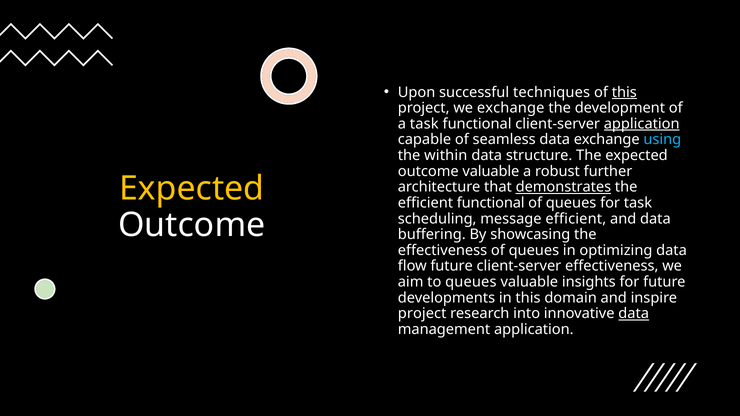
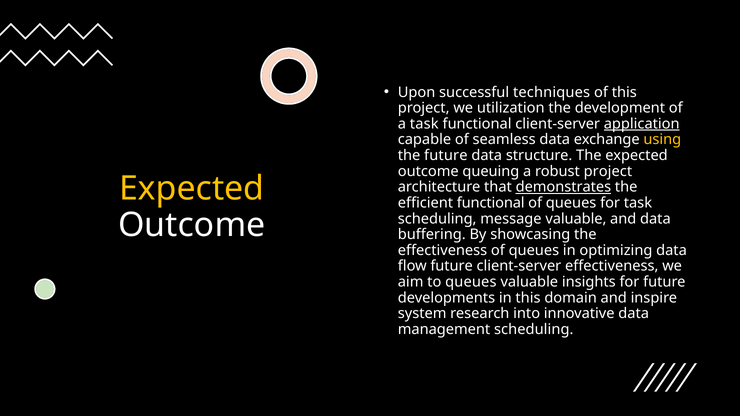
this at (624, 92) underline: present -> none
we exchange: exchange -> utilization
using colour: light blue -> yellow
the within: within -> future
outcome valuable: valuable -> queuing
robust further: further -> project
message efficient: efficient -> valuable
project at (422, 314): project -> system
data at (634, 314) underline: present -> none
management application: application -> scheduling
